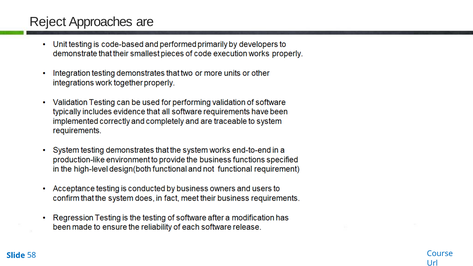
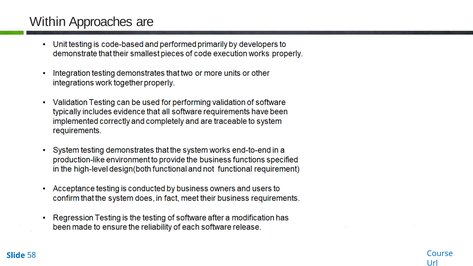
Reject: Reject -> Within
